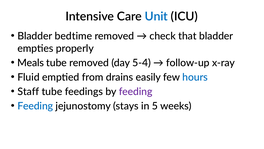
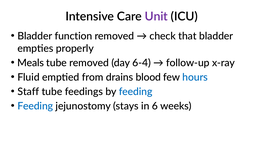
Unit colour: blue -> purple
bedtime: bedtime -> function
5-4: 5-4 -> 6-4
easily: easily -> blood
feeding at (136, 91) colour: purple -> blue
5: 5 -> 6
